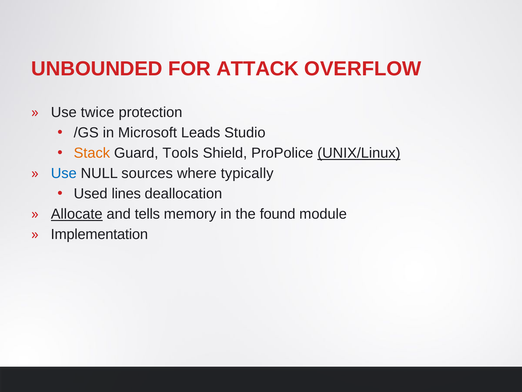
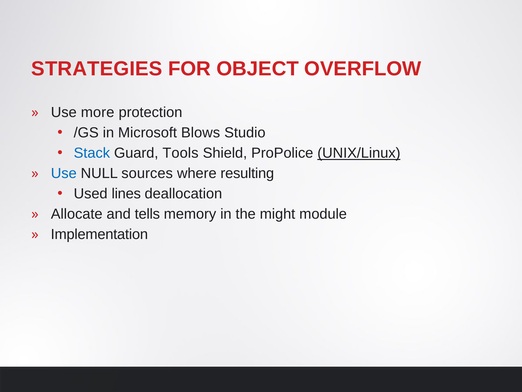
UNBOUNDED: UNBOUNDED -> STRATEGIES
ATTACK: ATTACK -> OBJECT
twice: twice -> more
Leads: Leads -> Blows
Stack colour: orange -> blue
typically: typically -> resulting
Allocate underline: present -> none
found: found -> might
